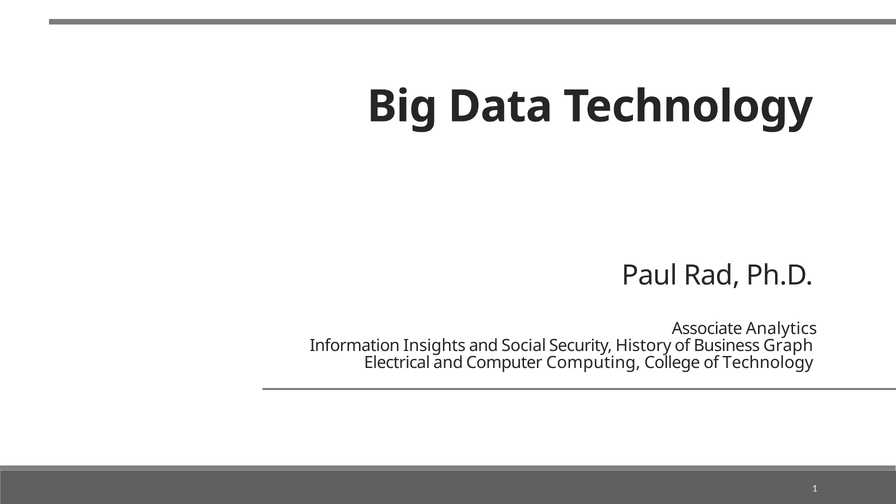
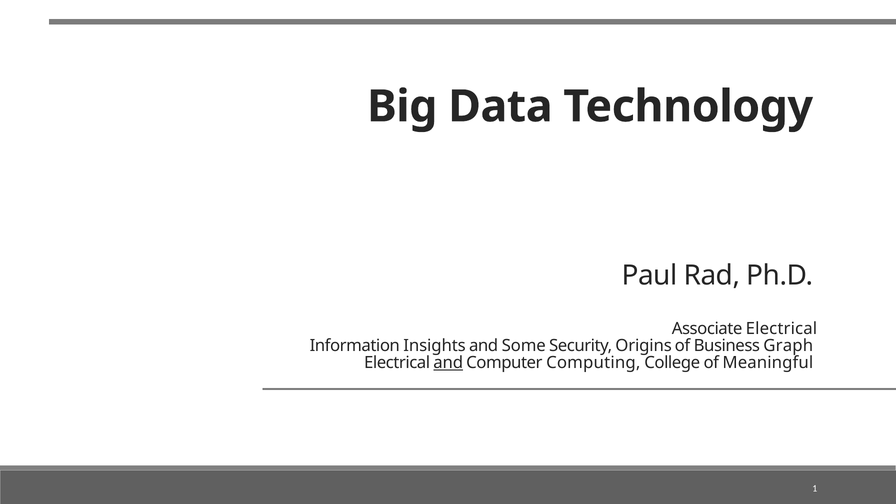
Associate Analytics: Analytics -> Electrical
Social: Social -> Some
History: History -> Origins
and at (448, 363) underline: none -> present
of Technology: Technology -> Meaningful
